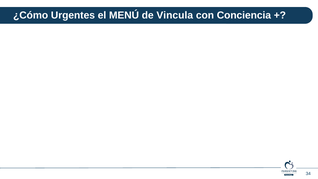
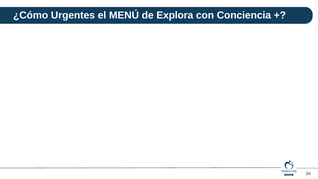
Vincula: Vincula -> Explora
